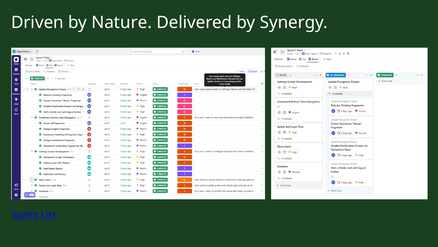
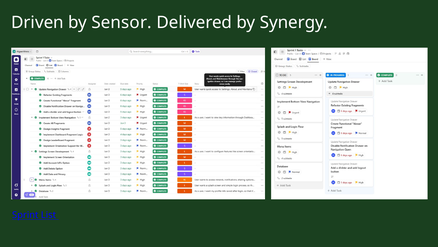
Nature: Nature -> Sensor
